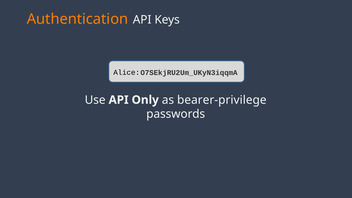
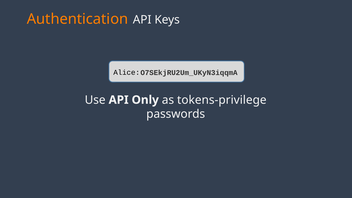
bearer-privilege: bearer-privilege -> tokens-privilege
